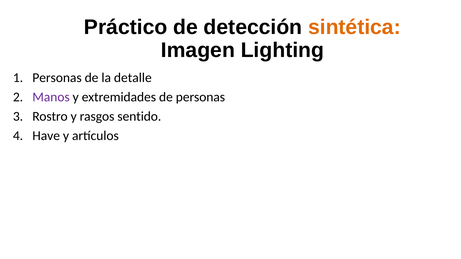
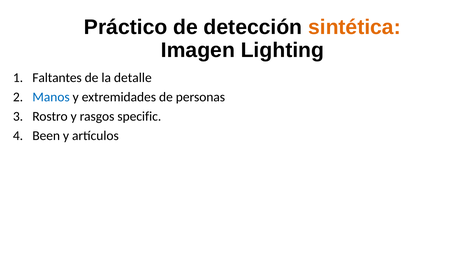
Personas at (57, 78): Personas -> Faltantes
Manos colour: purple -> blue
sentido: sentido -> specific
Have: Have -> Been
